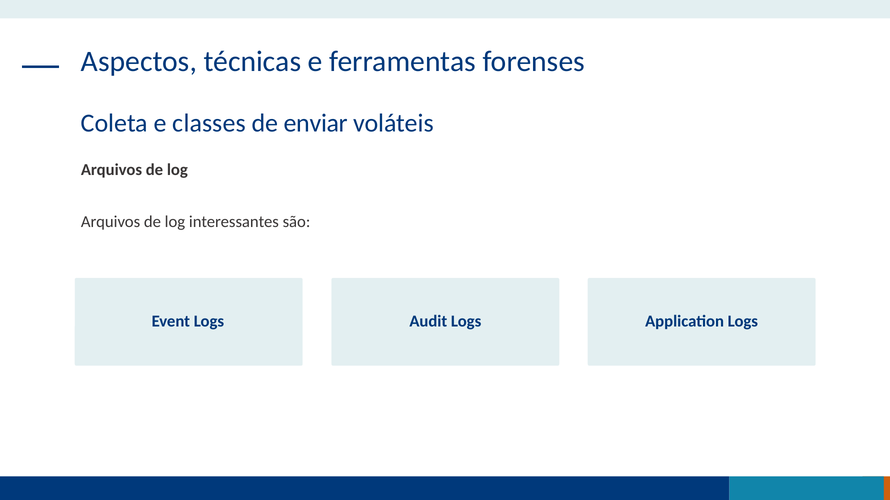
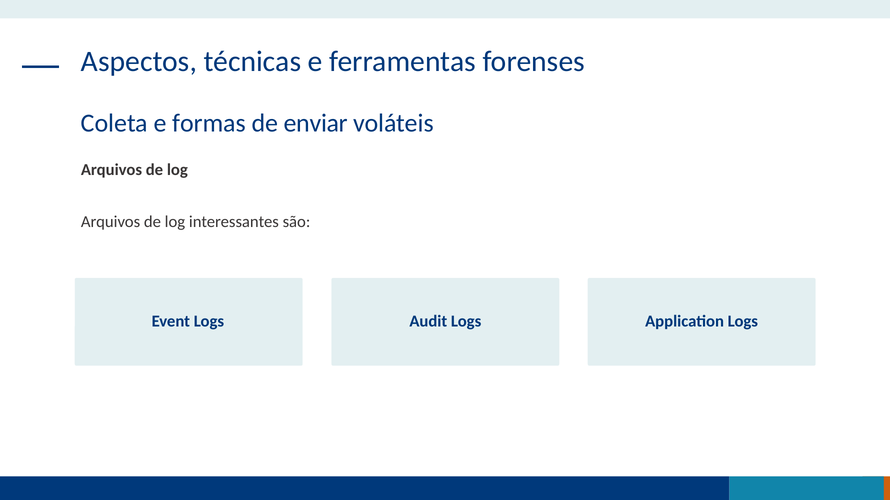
classes: classes -> formas
